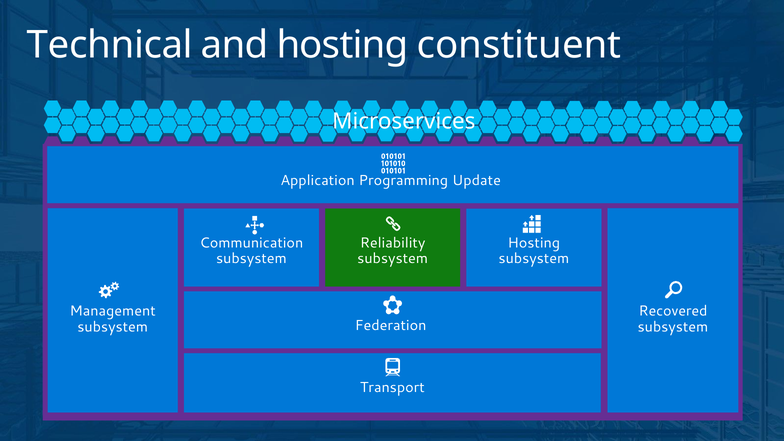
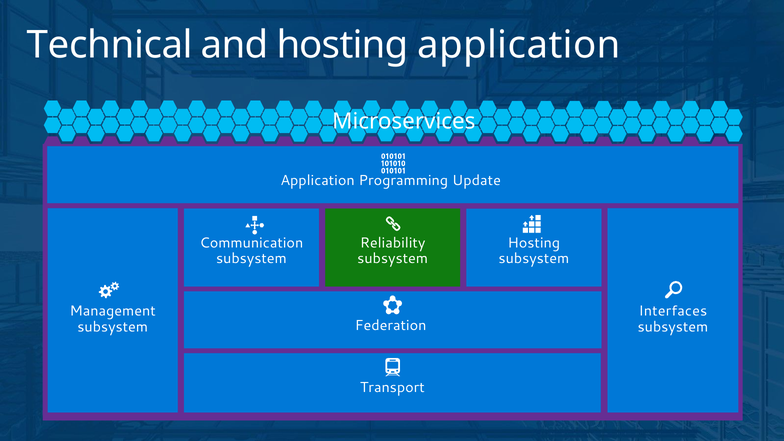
hosting constituent: constituent -> application
Recovered: Recovered -> Interfaces
